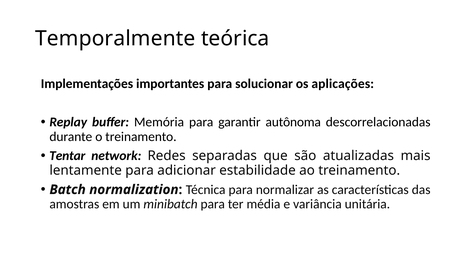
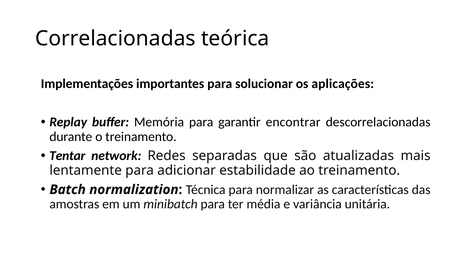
Temporalmente: Temporalmente -> Correlacionadas
autônoma: autônoma -> encontrar
